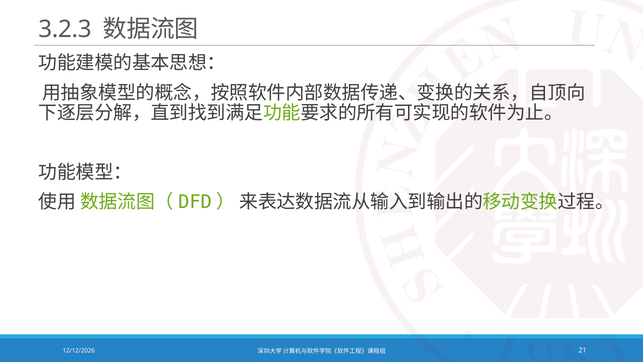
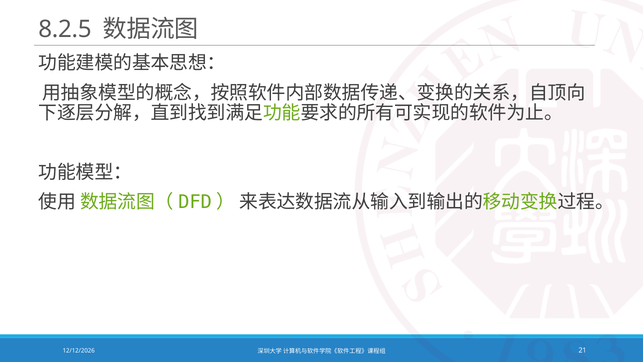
3.2.3: 3.2.3 -> 8.2.5
